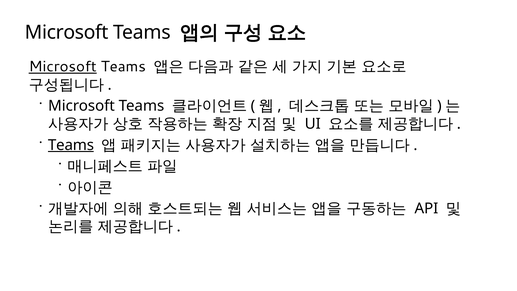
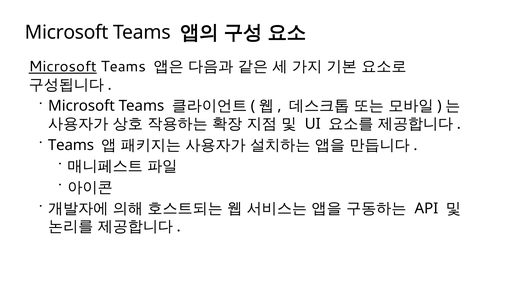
Teams at (71, 145) underline: present -> none
